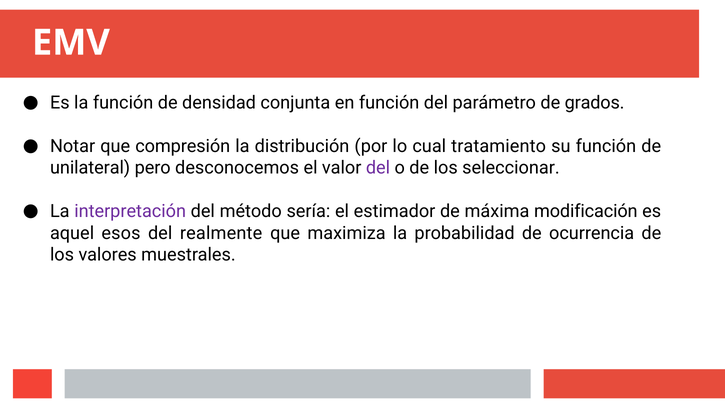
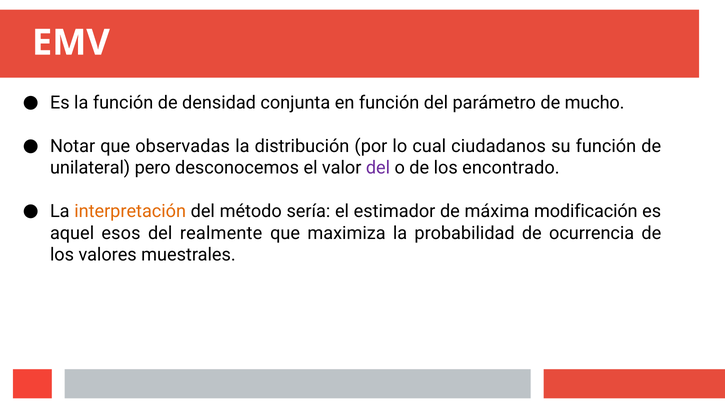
grados: grados -> mucho
compresión: compresión -> observadas
tratamiento: tratamiento -> ciudadanos
seleccionar: seleccionar -> encontrado
interpretación colour: purple -> orange
